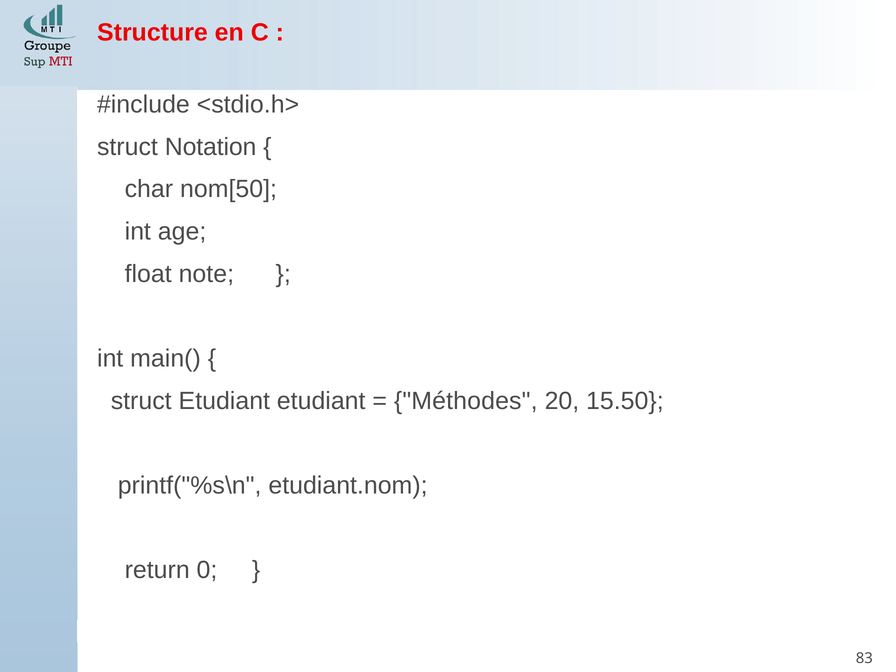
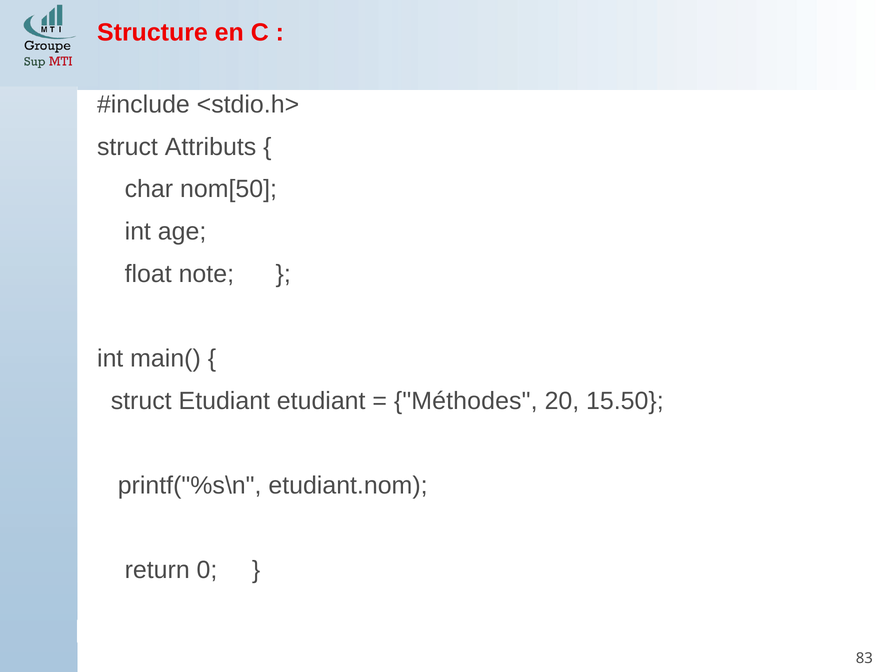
Notation: Notation -> Attributs
